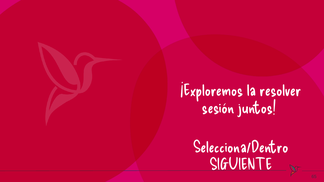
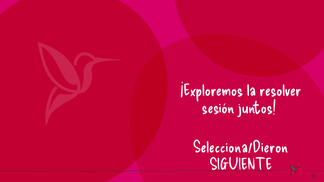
Selecciona/Dentro: Selecciona/Dentro -> Selecciona/Dieron
